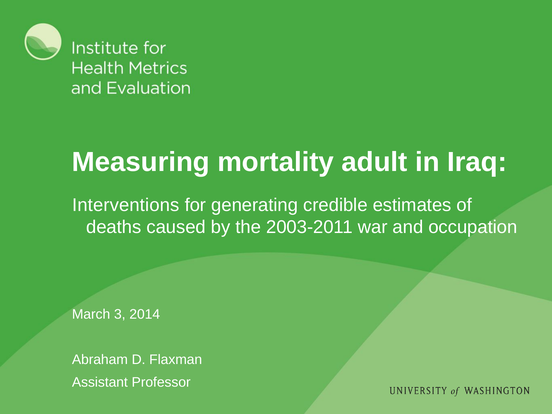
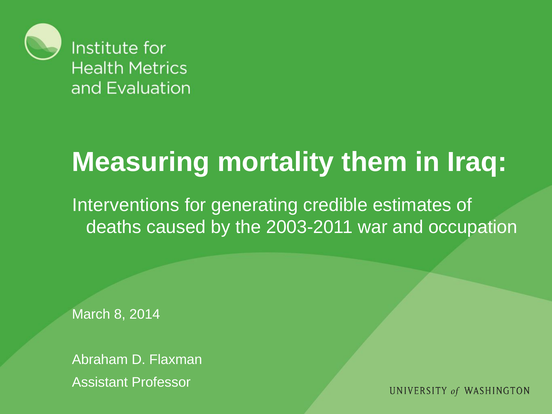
adult: adult -> them
3: 3 -> 8
